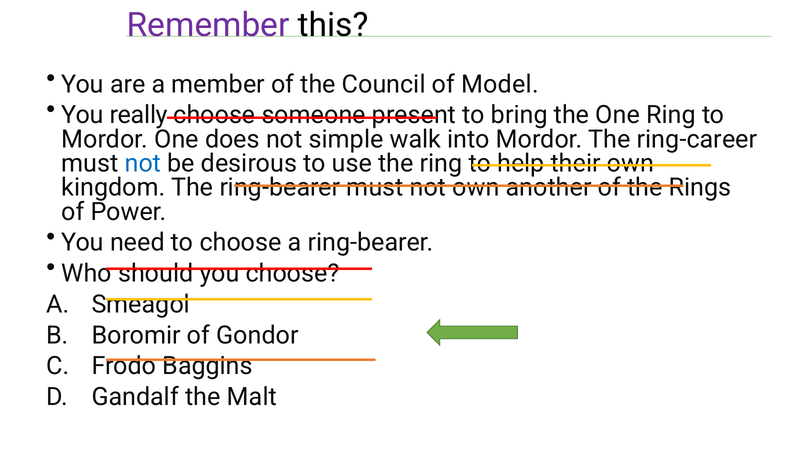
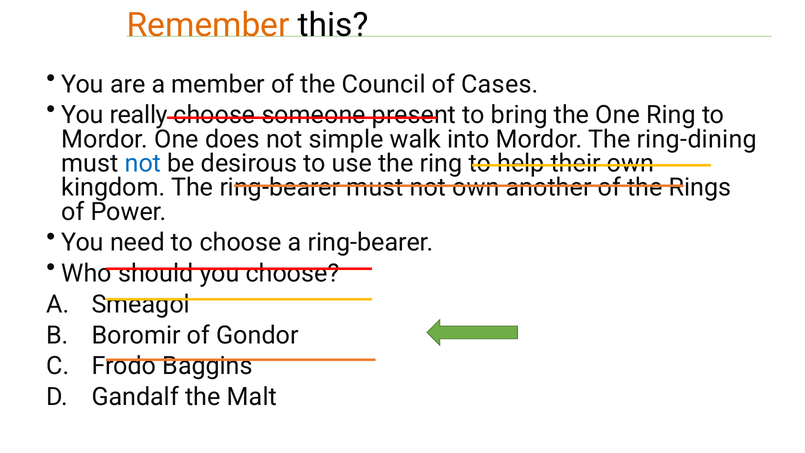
Remember colour: purple -> orange
Model: Model -> Cases
ring-career: ring-career -> ring-dining
